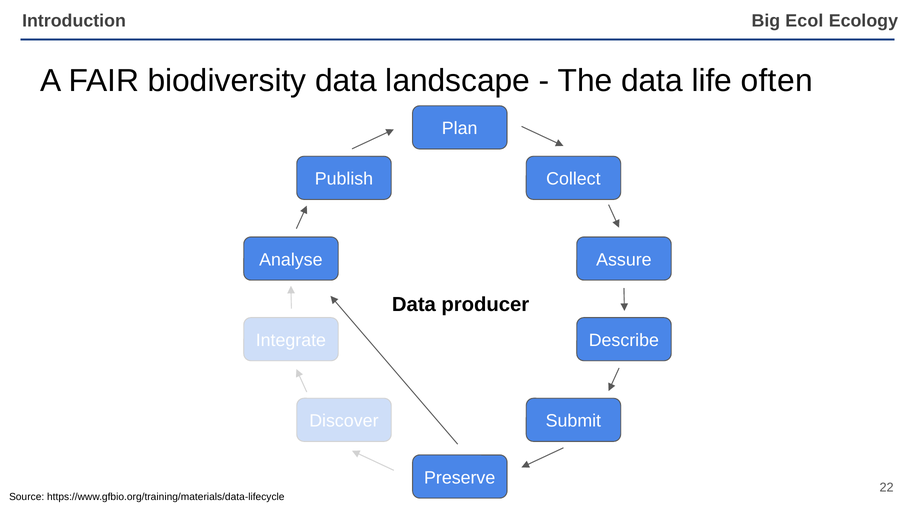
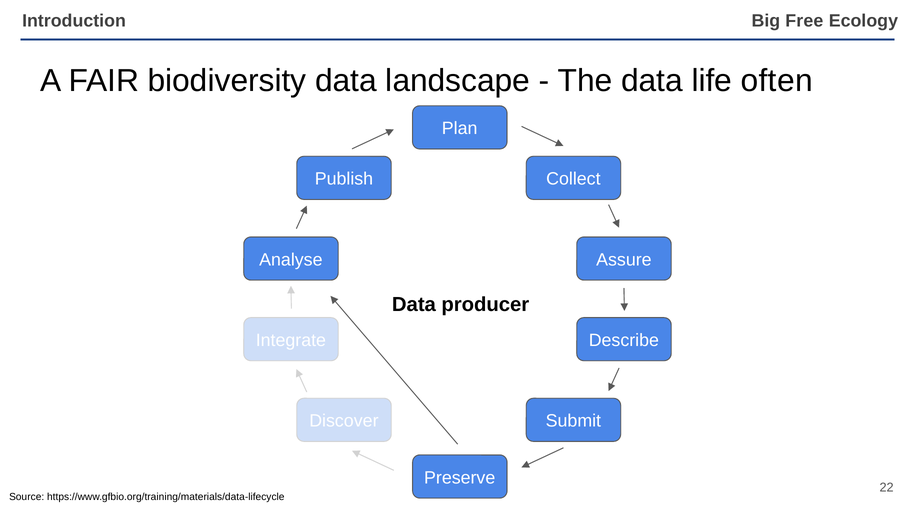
Ecol: Ecol -> Free
